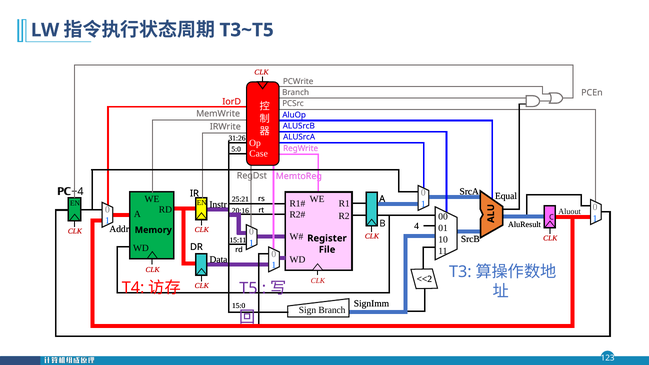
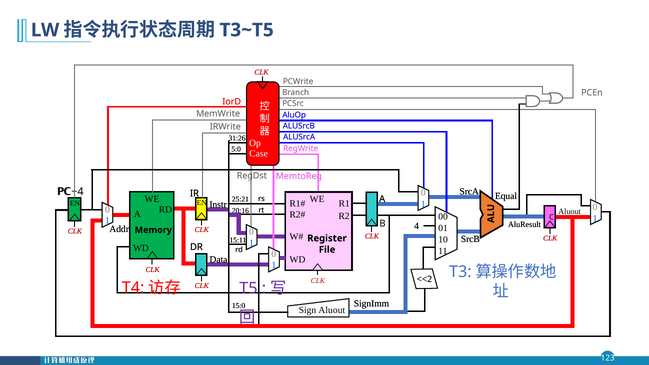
Sign Branch: Branch -> Aluout
